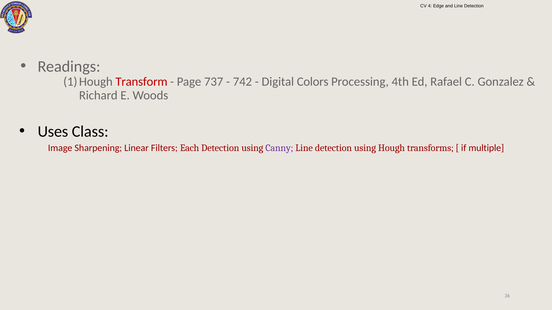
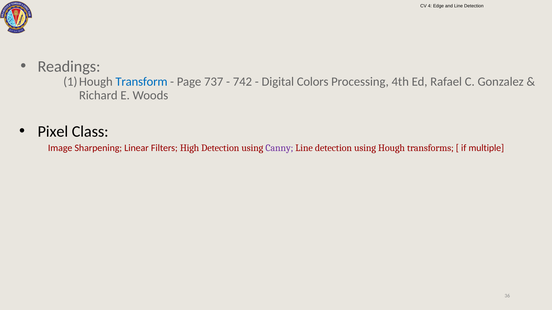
Transform colour: red -> blue
Uses: Uses -> Pixel
Each: Each -> High
